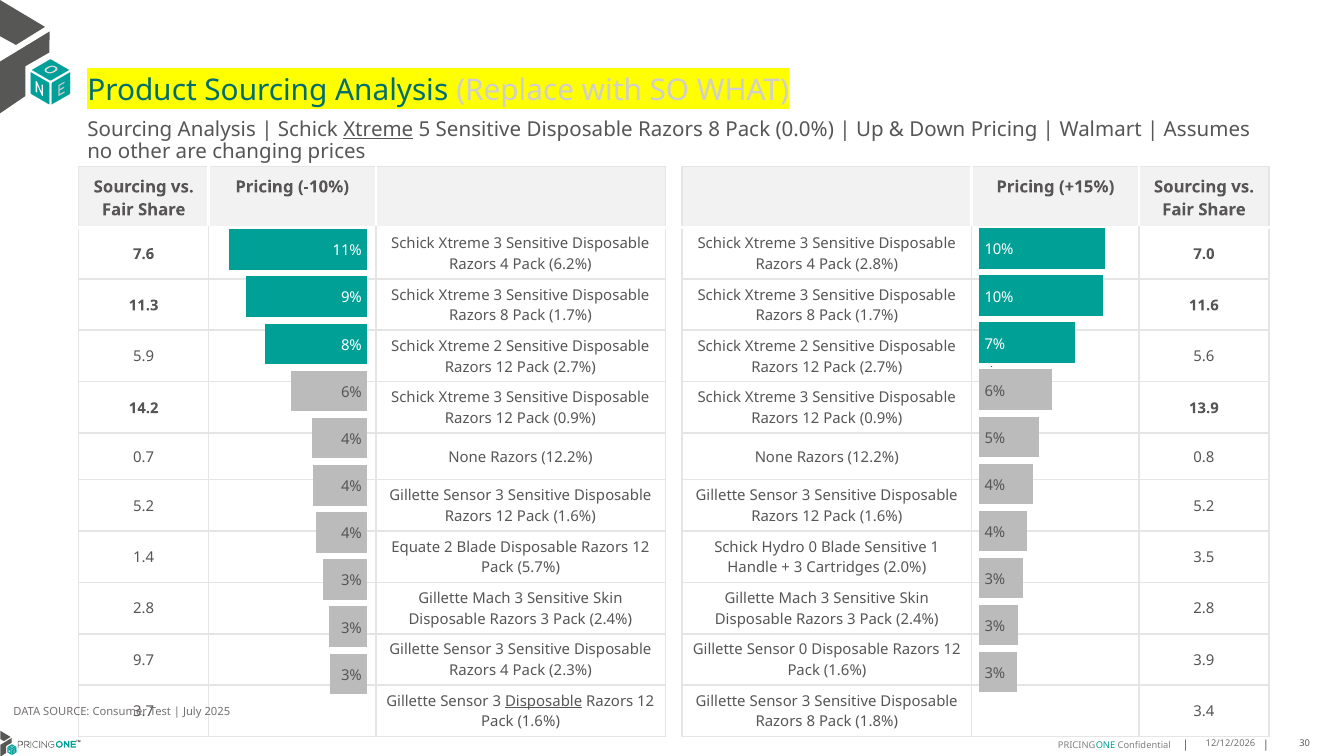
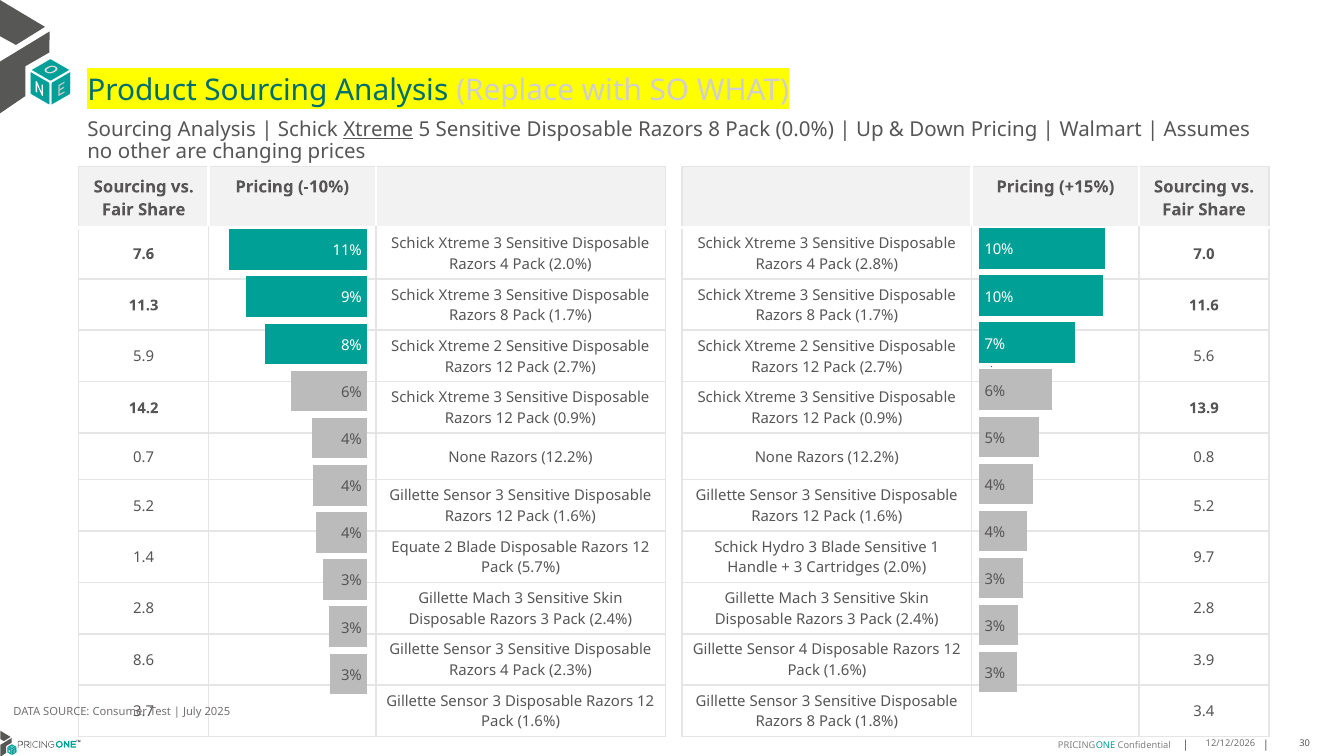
Pack 6.2%: 6.2% -> 2.0%
Hydro 0: 0 -> 3
3.5: 3.5 -> 9.7
Sensor 0: 0 -> 4
9.7: 9.7 -> 8.6
Disposable at (544, 701) underline: present -> none
